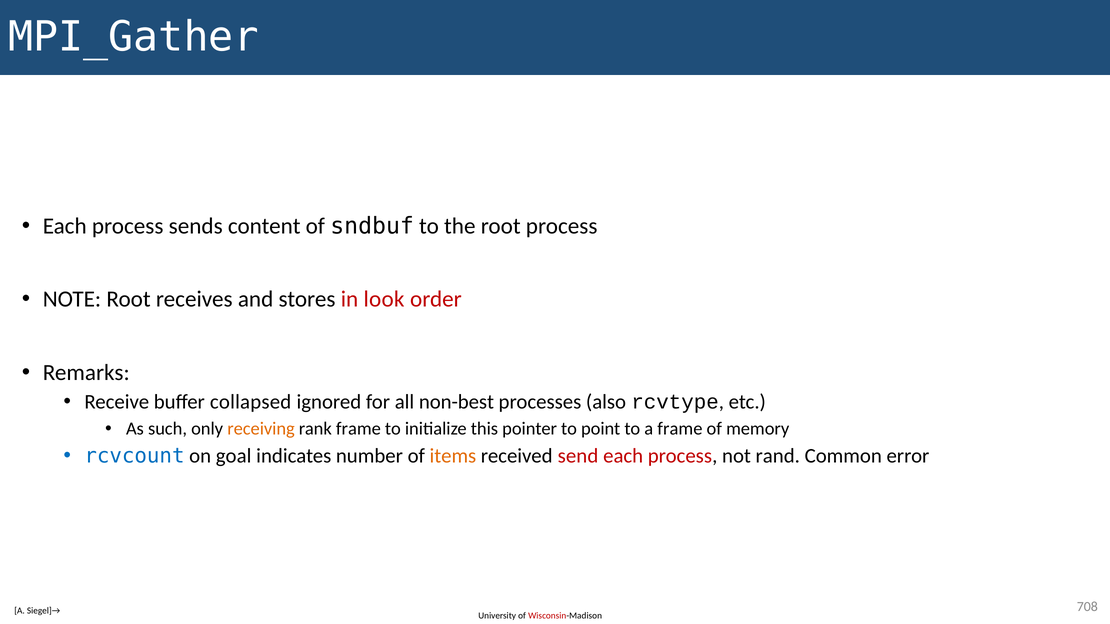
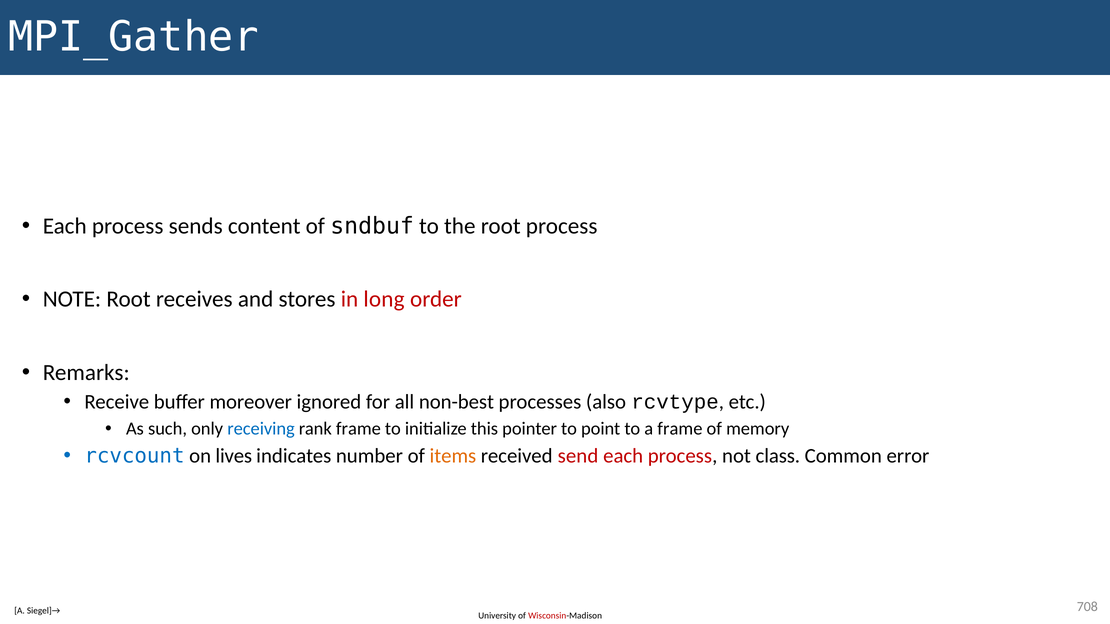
look: look -> long
collapsed: collapsed -> moreover
receiving colour: orange -> blue
goal: goal -> lives
rand: rand -> class
